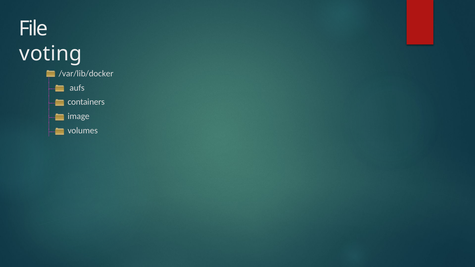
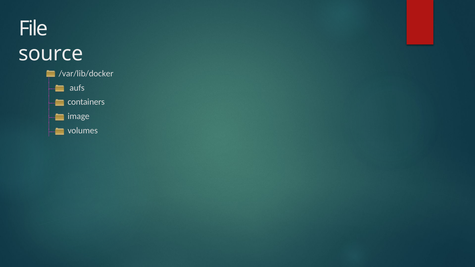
voting: voting -> source
